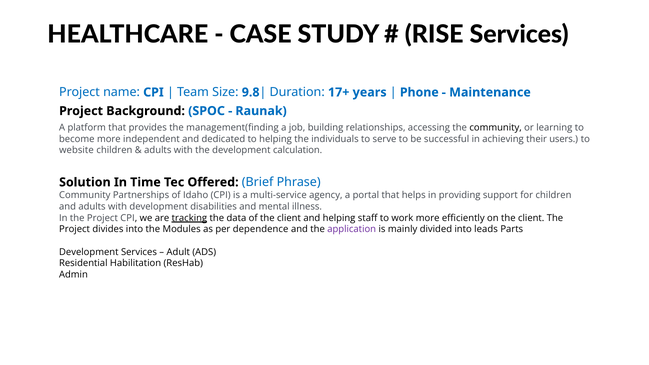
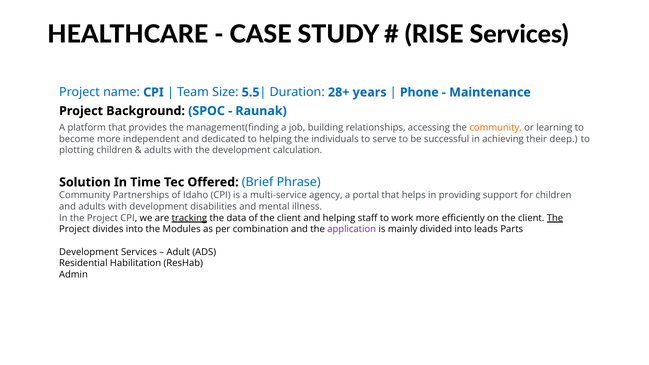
9.8: 9.8 -> 5.5
17+: 17+ -> 28+
community at (496, 128) colour: black -> orange
users: users -> deep
website: website -> plotting
The at (555, 218) underline: none -> present
dependence: dependence -> combination
